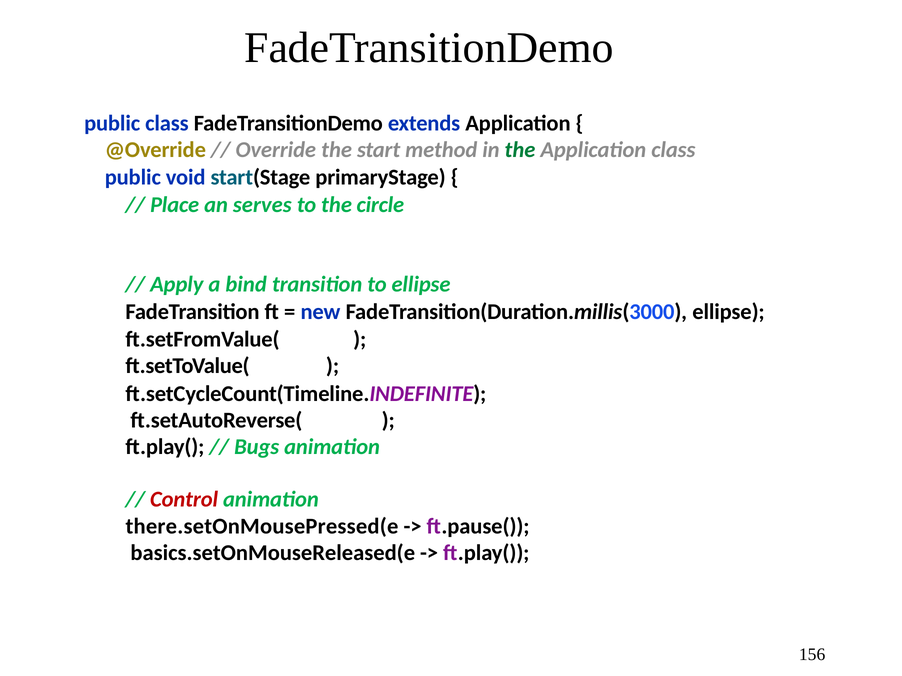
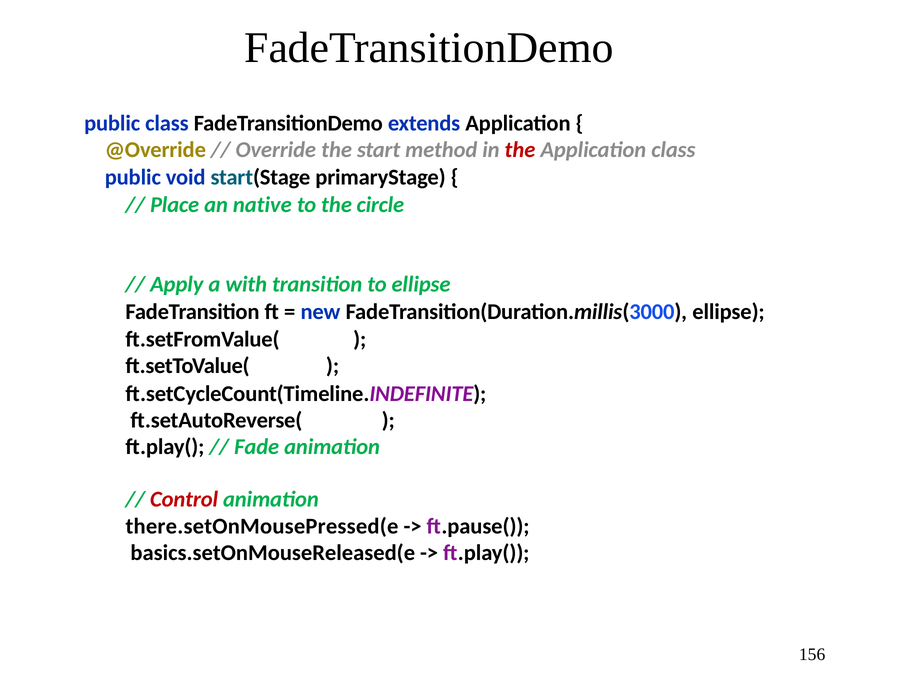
the at (520, 150) colour: green -> red
serves: serves -> native
bind: bind -> with
Bugs: Bugs -> Fade
